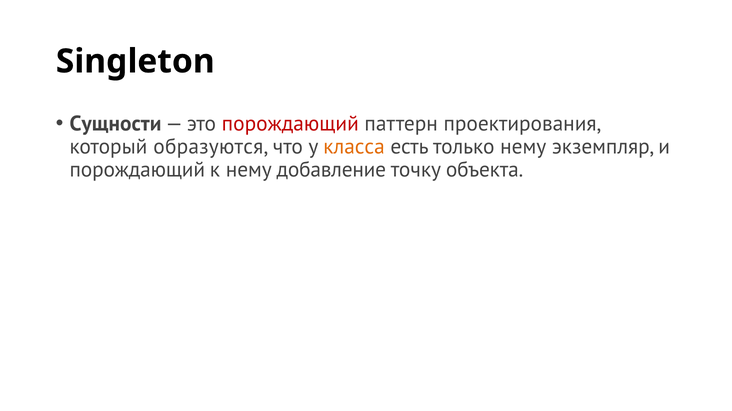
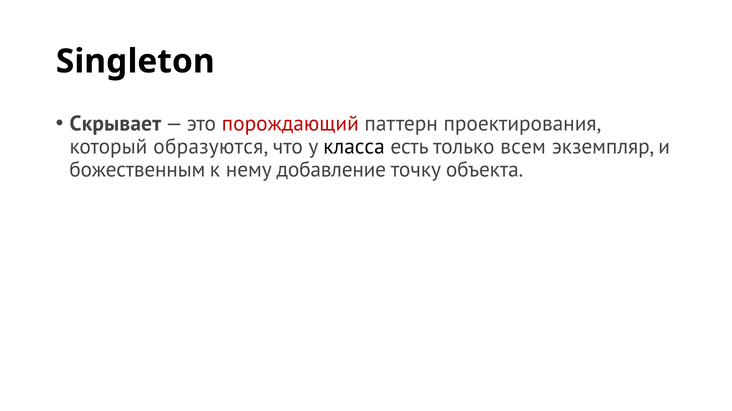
Сущности: Сущности -> Скрывает
класса colour: orange -> black
только нему: нему -> всем
порождающий at (137, 170): порождающий -> божественным
